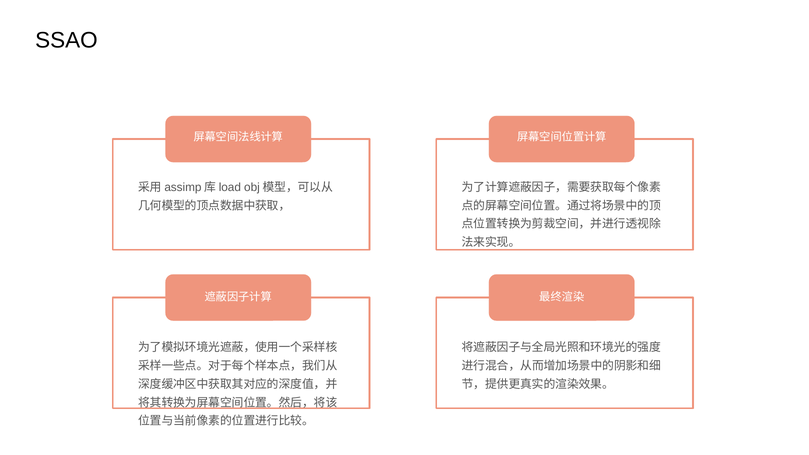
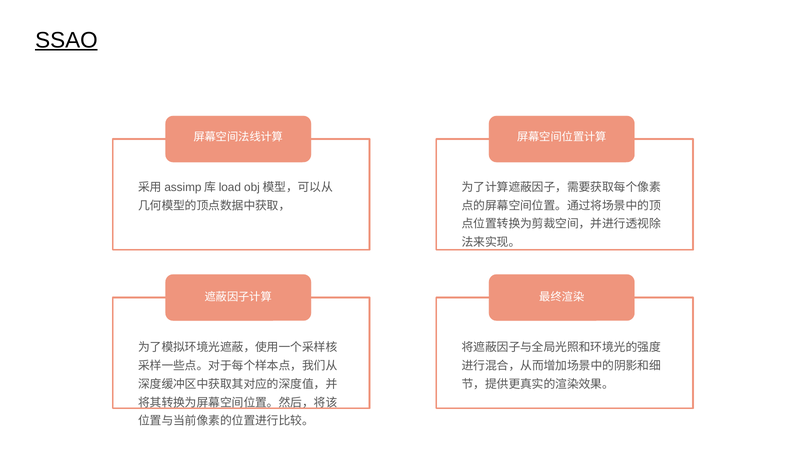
SSAO underline: none -> present
